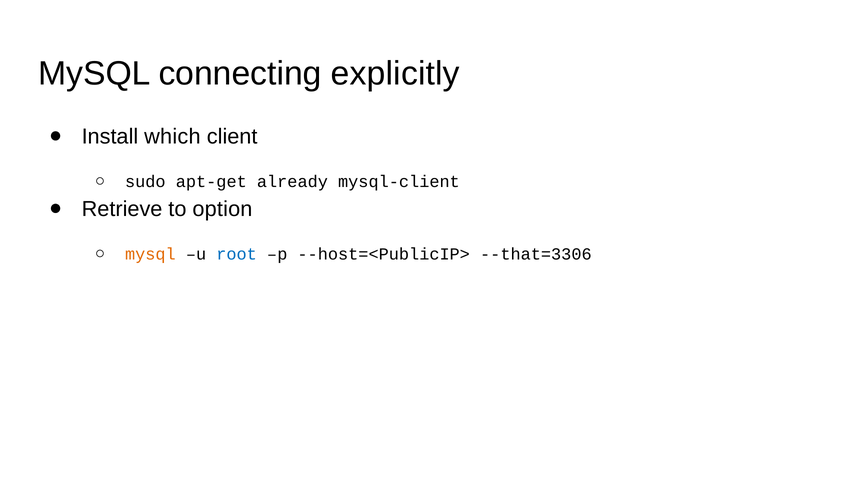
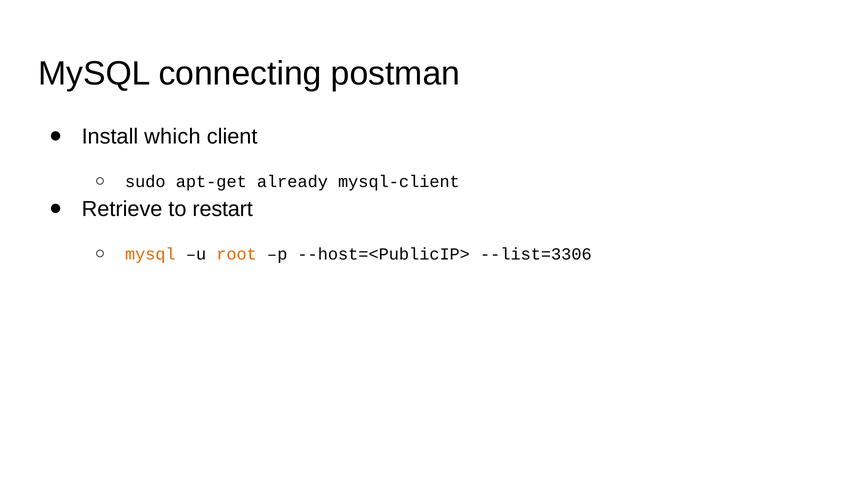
explicitly: explicitly -> postman
option: option -> restart
root colour: blue -> orange
--that=3306: --that=3306 -> --list=3306
